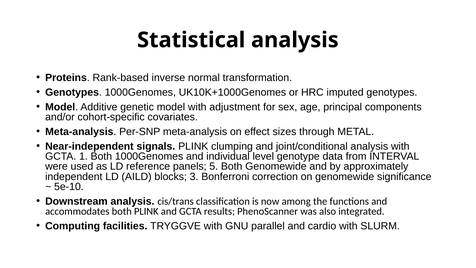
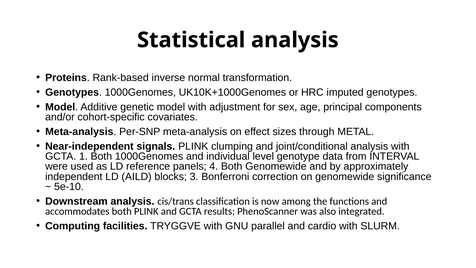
5: 5 -> 4
